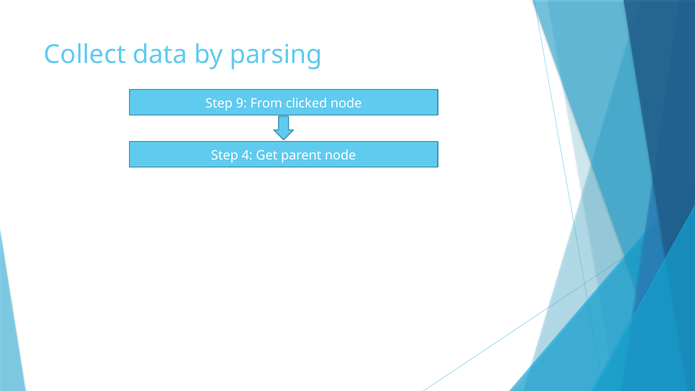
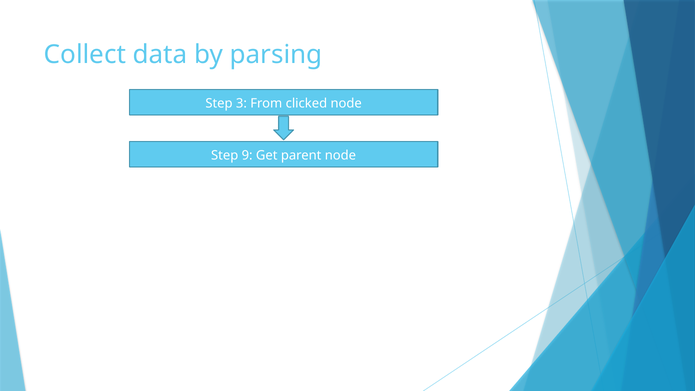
9: 9 -> 3
4: 4 -> 9
